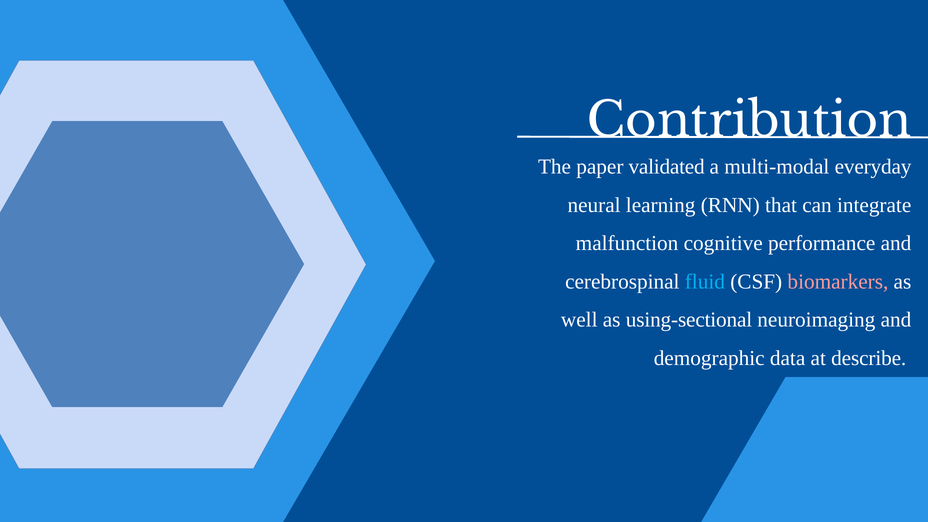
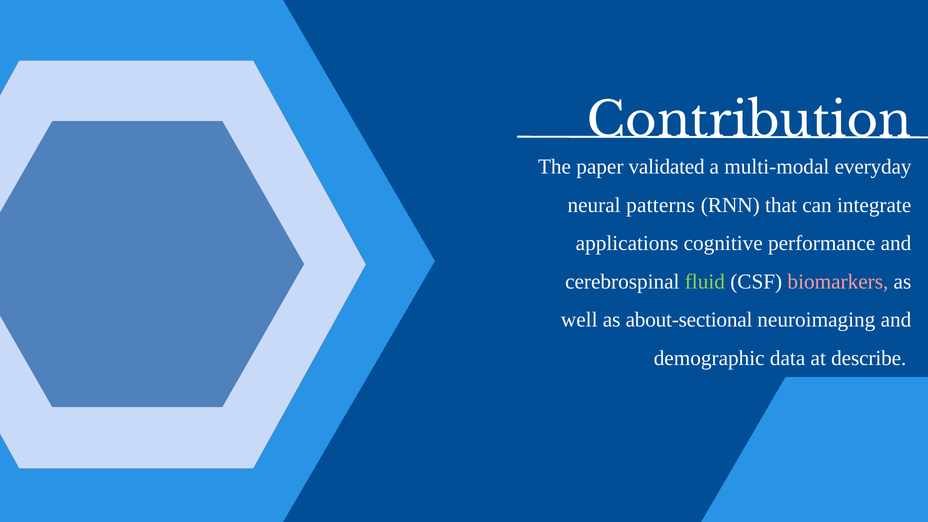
learning: learning -> patterns
malfunction: malfunction -> applications
fluid colour: light blue -> light green
using-sectional: using-sectional -> about-sectional
